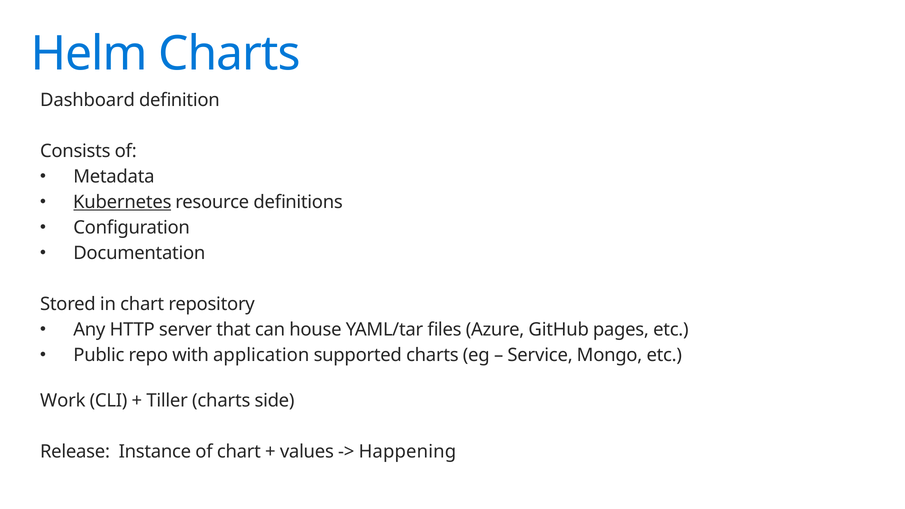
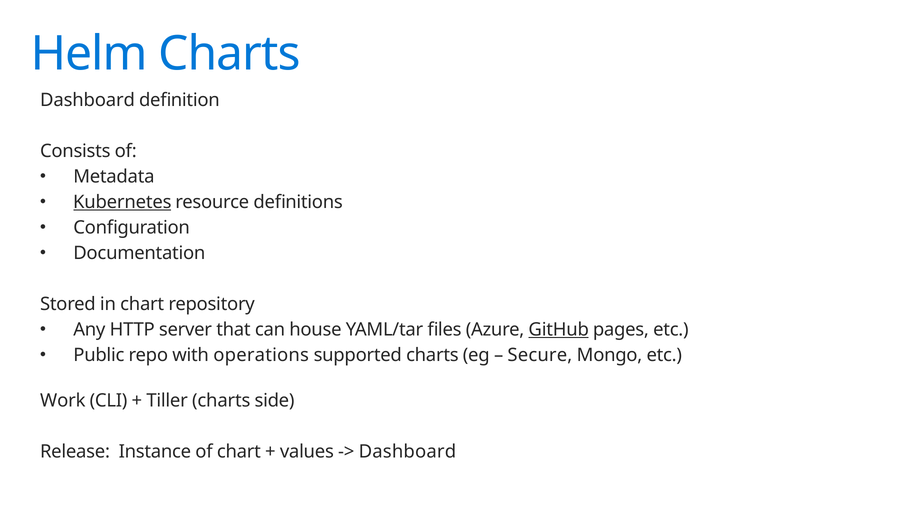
GitHub underline: none -> present
application: application -> operations
Service: Service -> Secure
Happening at (407, 452): Happening -> Dashboard
